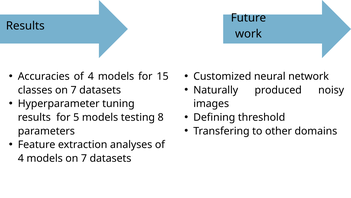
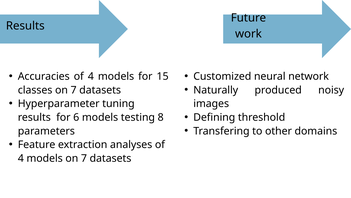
5: 5 -> 6
